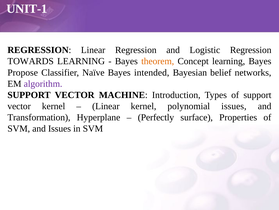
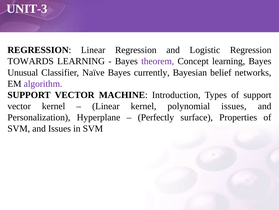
UNIT-1: UNIT-1 -> UNIT-3
theorem colour: orange -> purple
Propose: Propose -> Unusual
intended: intended -> currently
Transformation: Transformation -> Personalization
